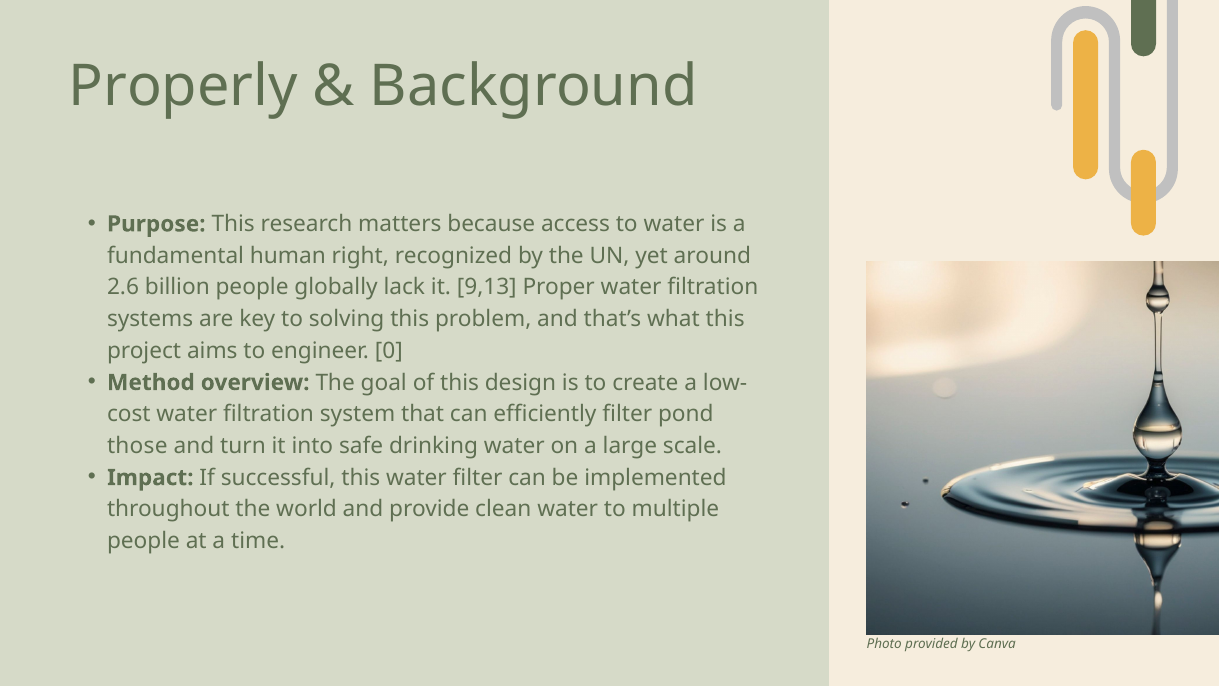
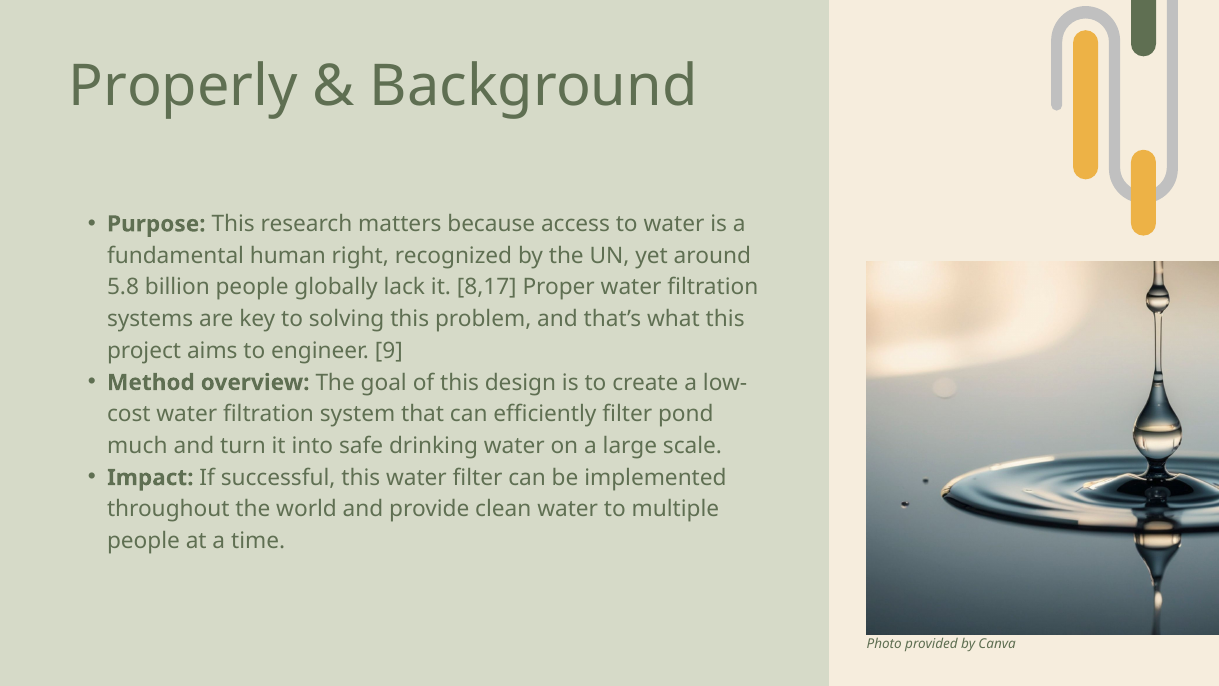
2.6: 2.6 -> 5.8
9,13: 9,13 -> 8,17
0: 0 -> 9
those: those -> much
